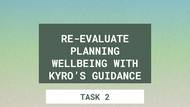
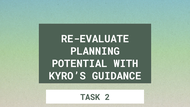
WELLBEING: WELLBEING -> POTENTIAL
